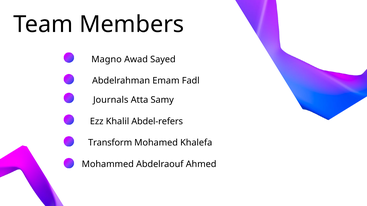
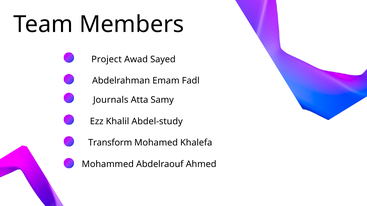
Magno: Magno -> Project
Abdel-refers: Abdel-refers -> Abdel-study
